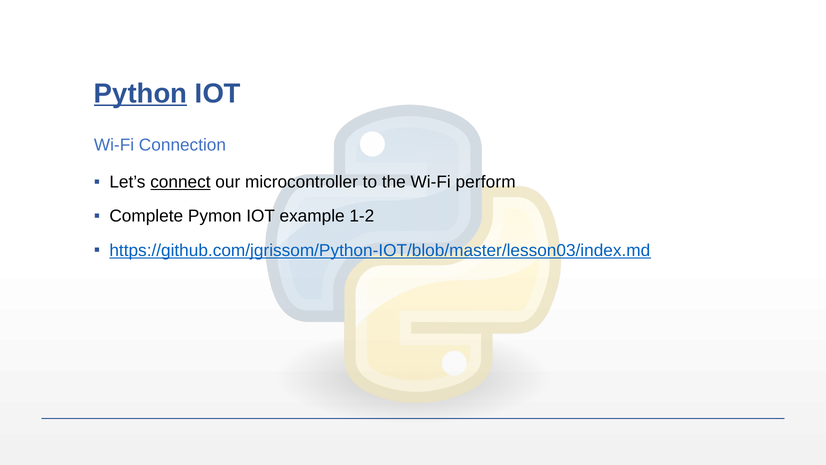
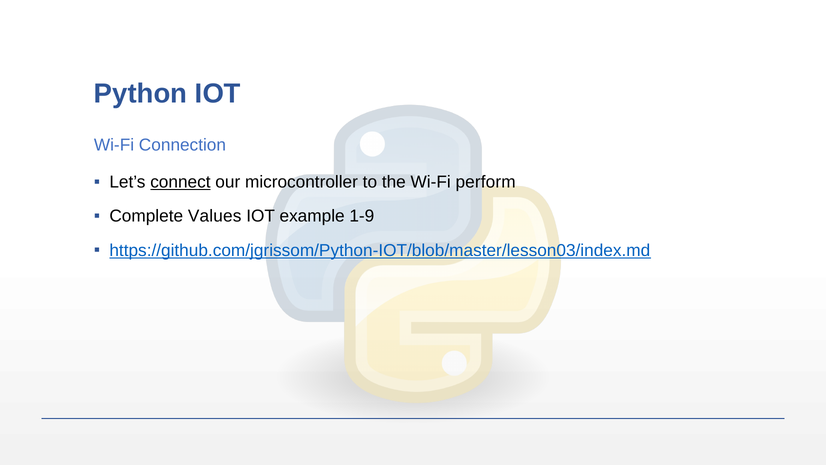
Python underline: present -> none
Pymon: Pymon -> Values
1-2: 1-2 -> 1-9
